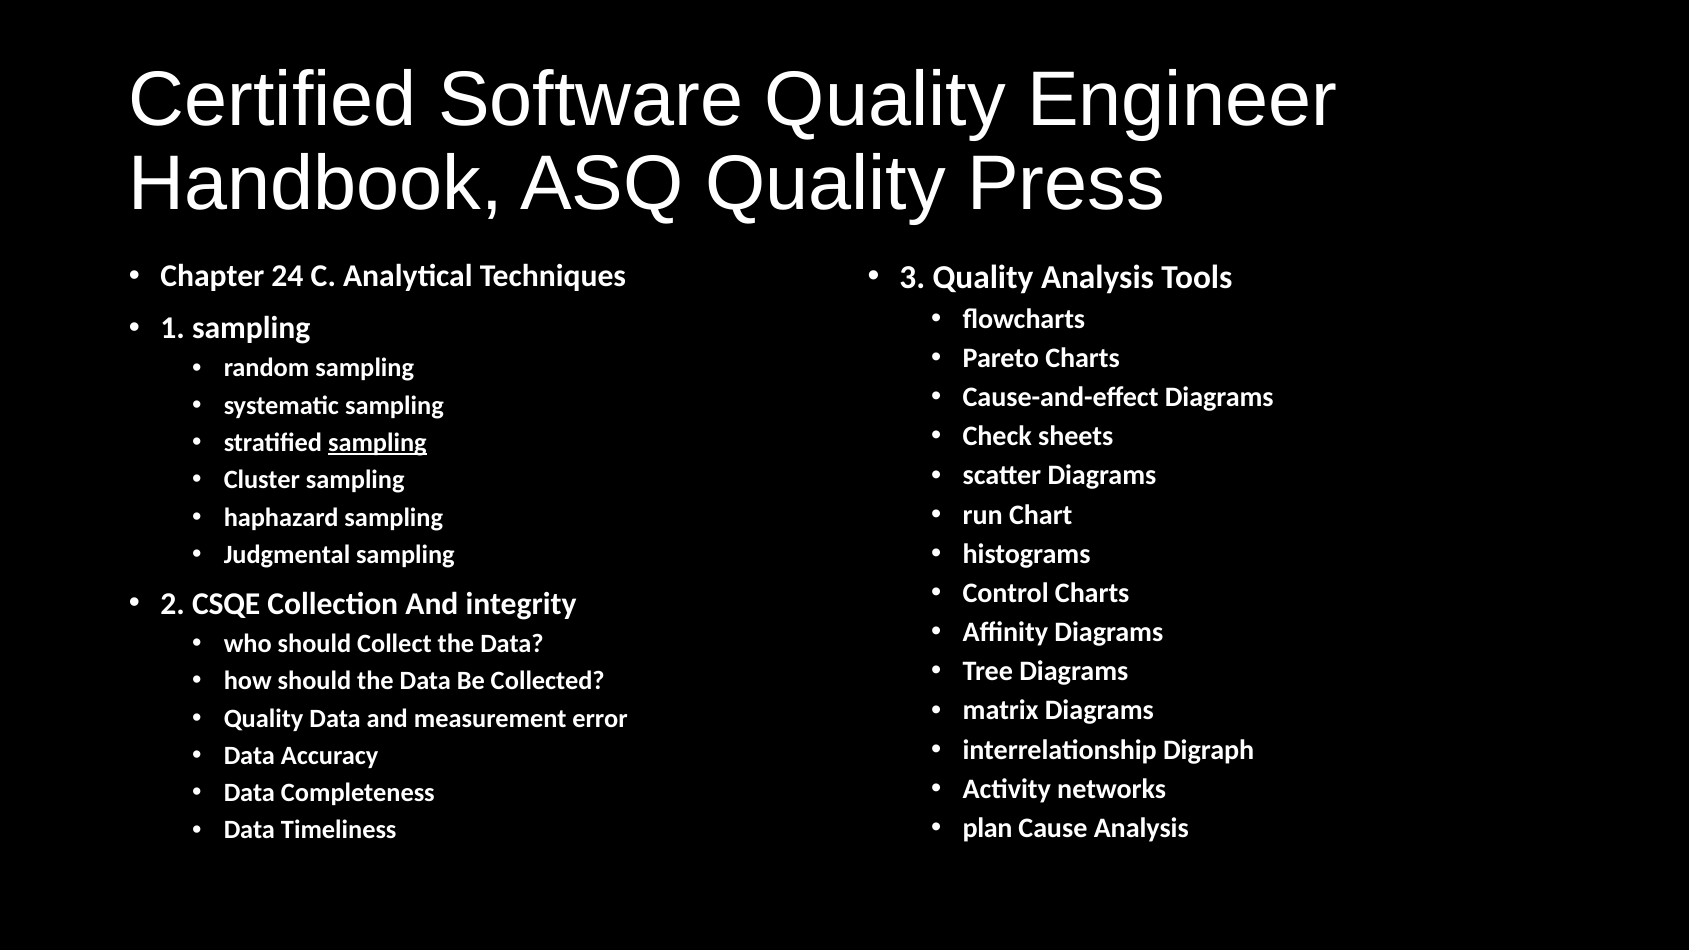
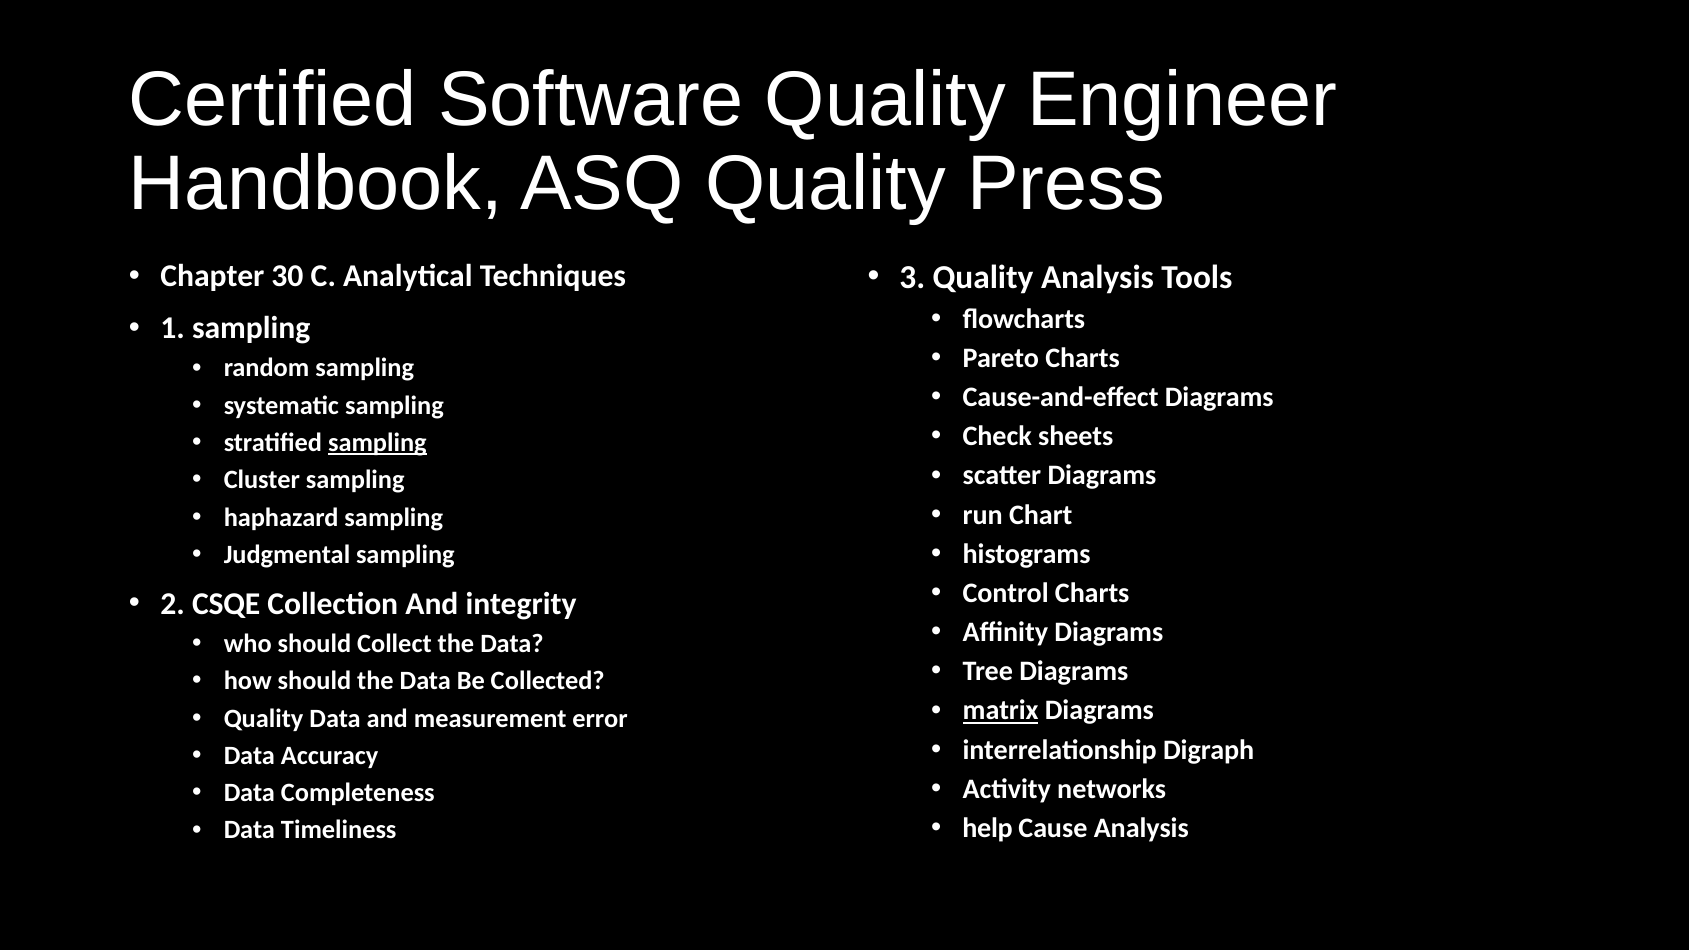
24: 24 -> 30
matrix underline: none -> present
plan: plan -> help
